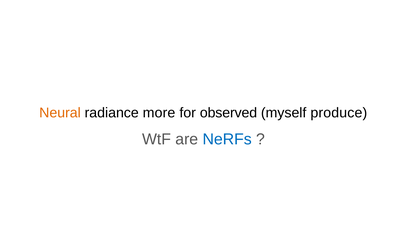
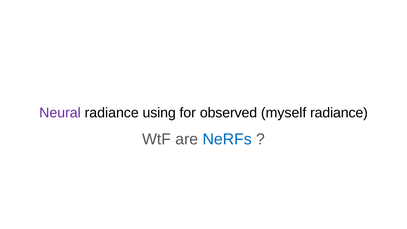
Neural colour: orange -> purple
more: more -> using
myself produce: produce -> radiance
